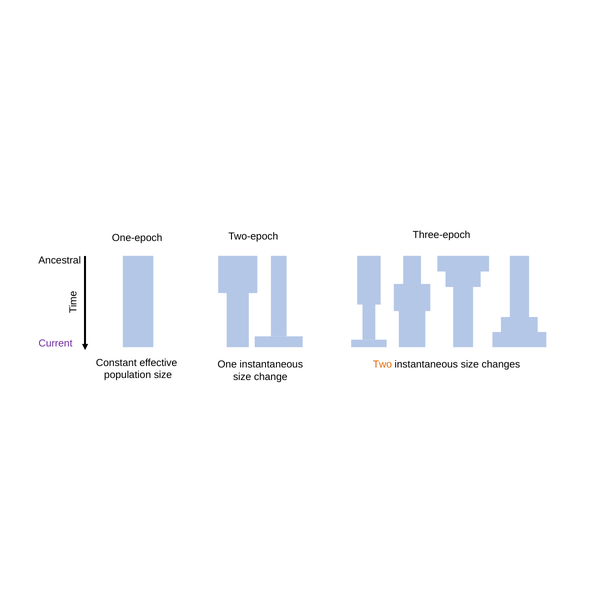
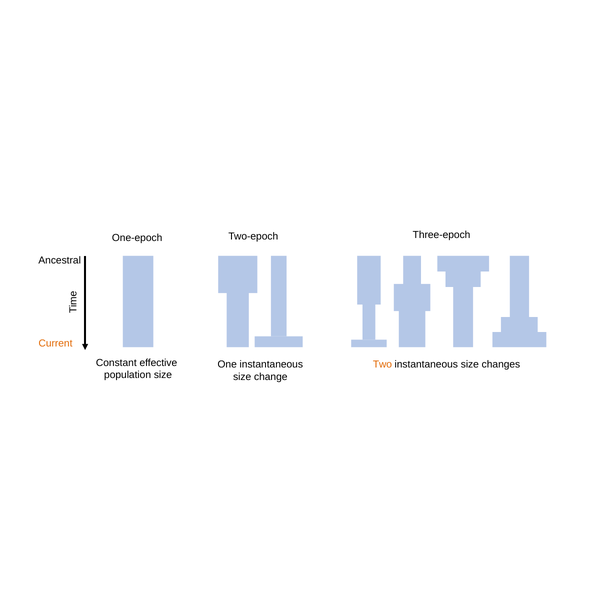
Current colour: purple -> orange
